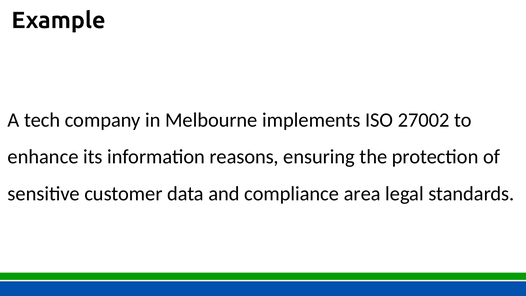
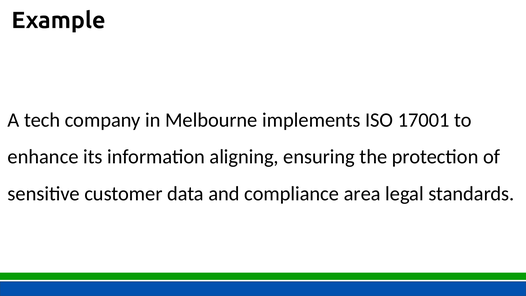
27002: 27002 -> 17001
reasons: reasons -> aligning
